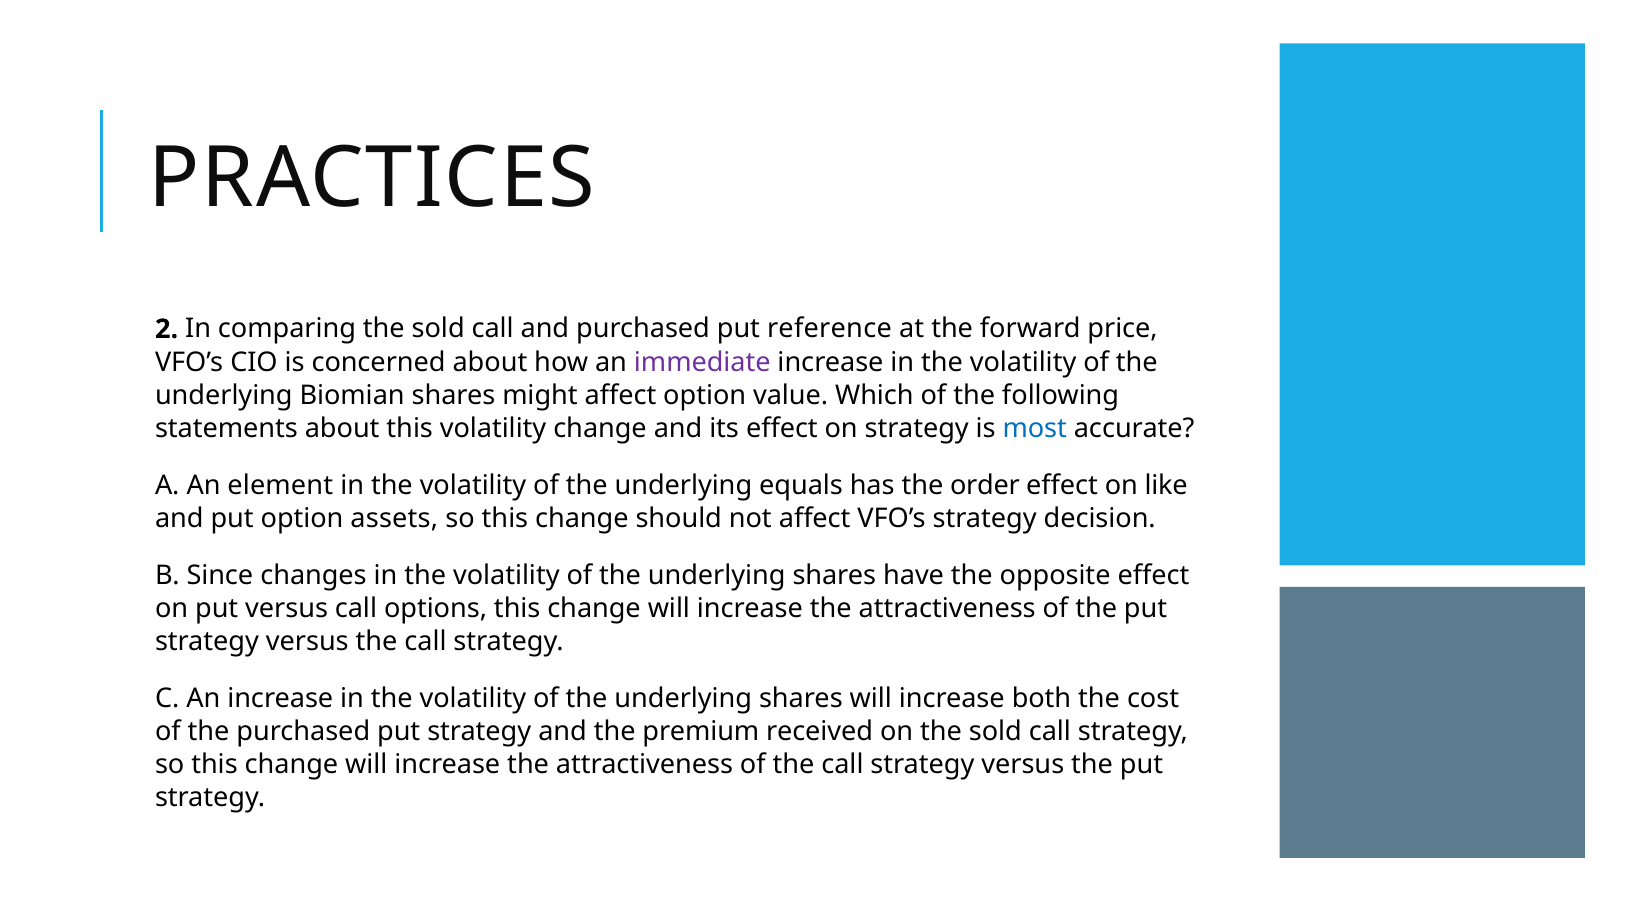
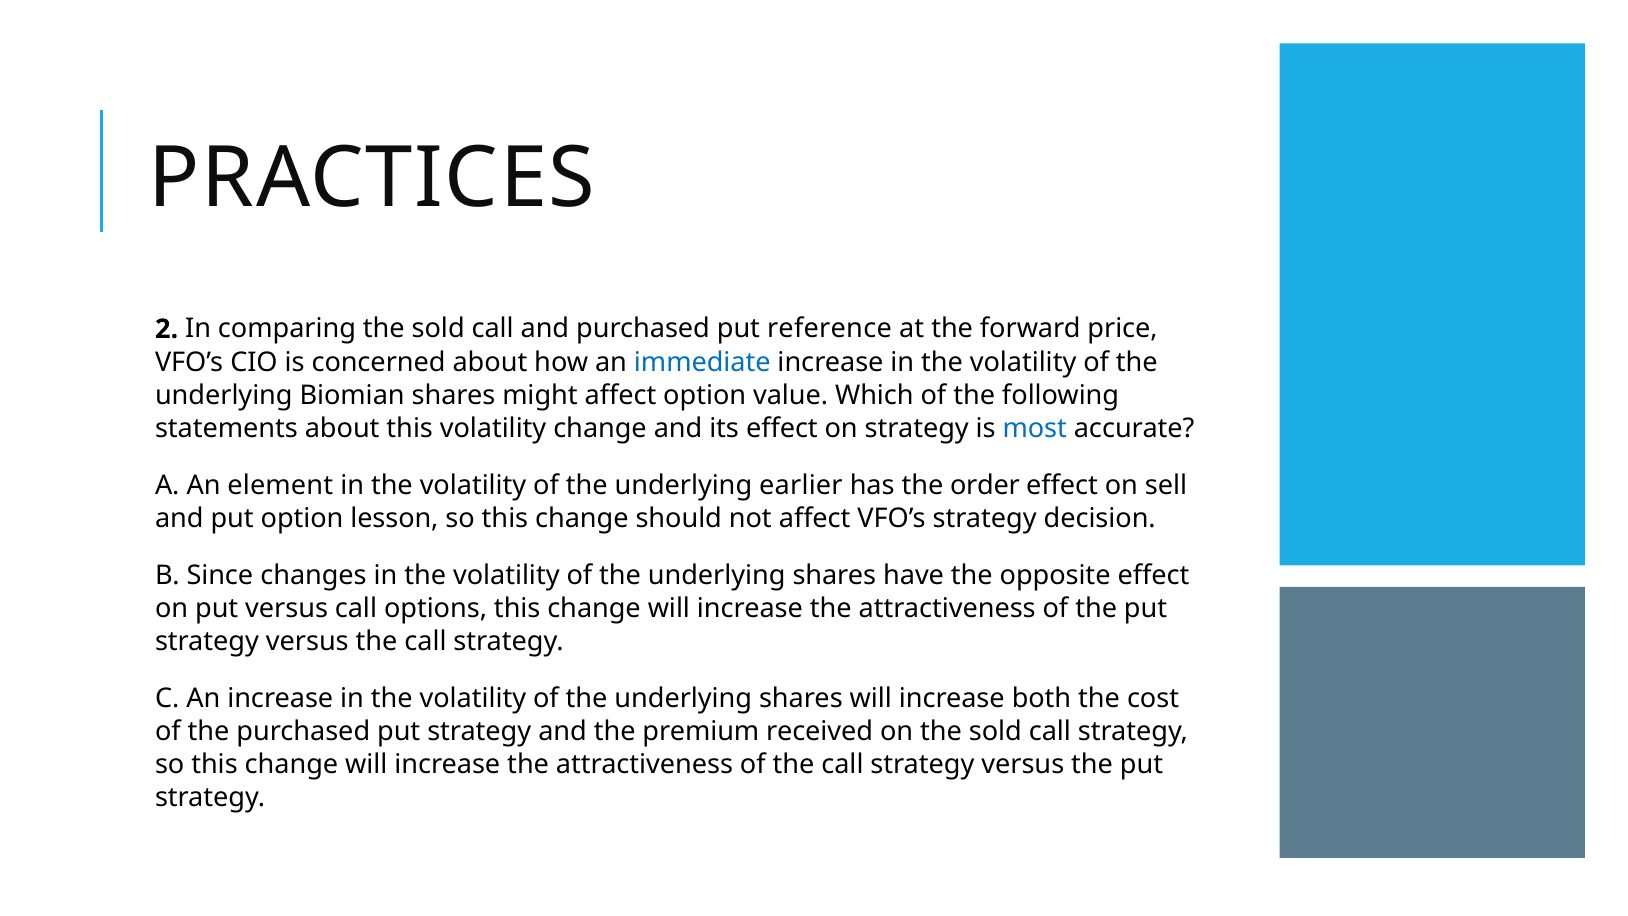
immediate colour: purple -> blue
equals: equals -> earlier
like: like -> sell
assets: assets -> lesson
